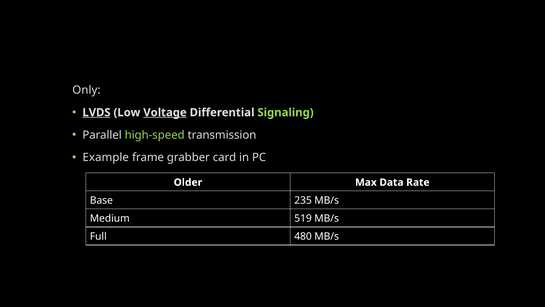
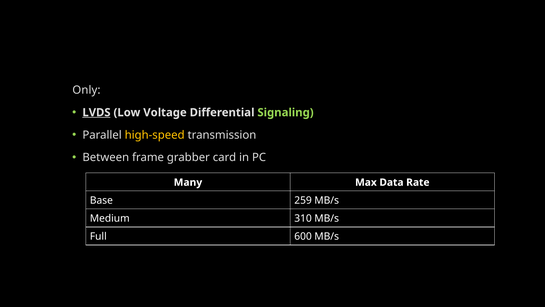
Voltage underline: present -> none
high-speed colour: light green -> yellow
Example: Example -> Between
Older: Older -> Many
235: 235 -> 259
519: 519 -> 310
480: 480 -> 600
